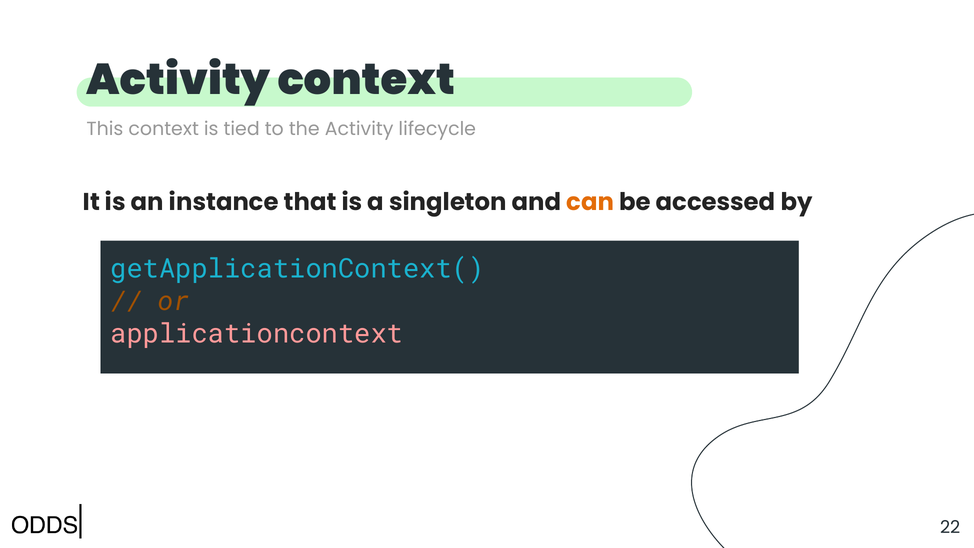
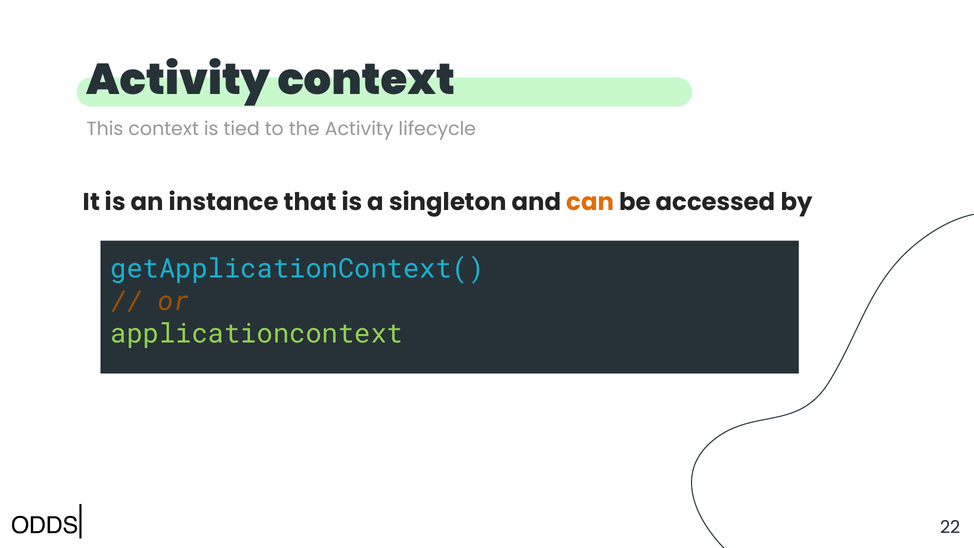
applicationcontext colour: pink -> light green
